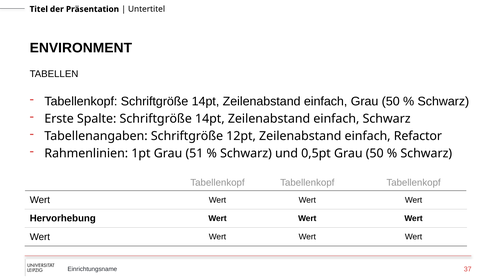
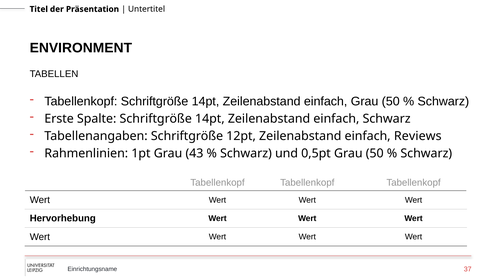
Refactor: Refactor -> Reviews
51: 51 -> 43
